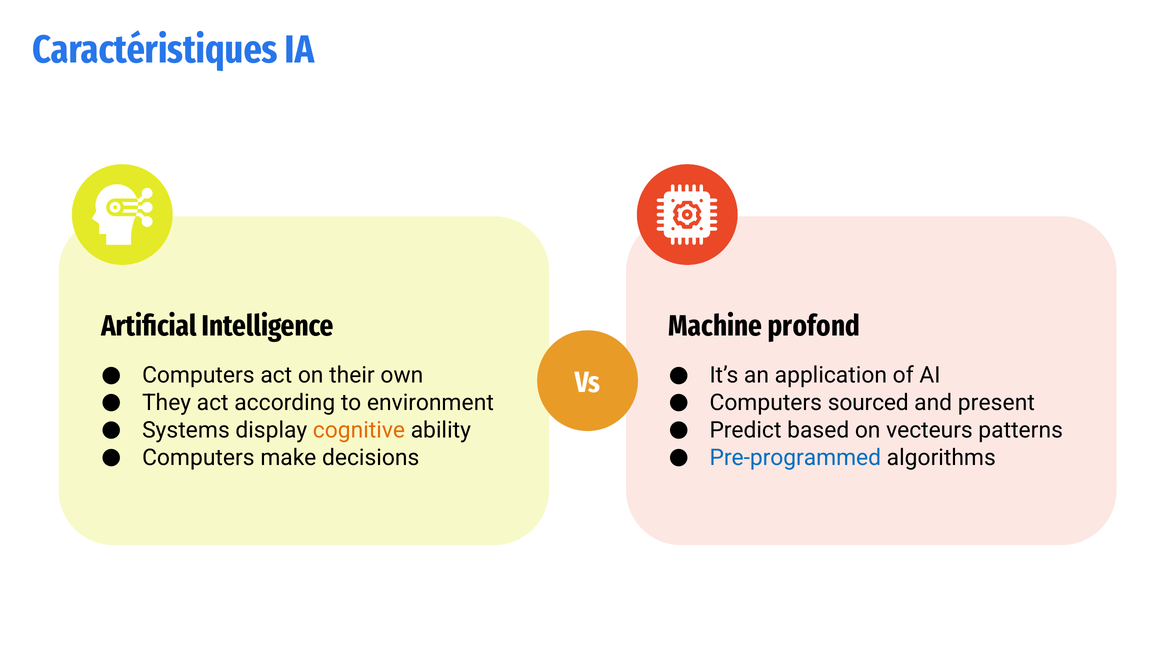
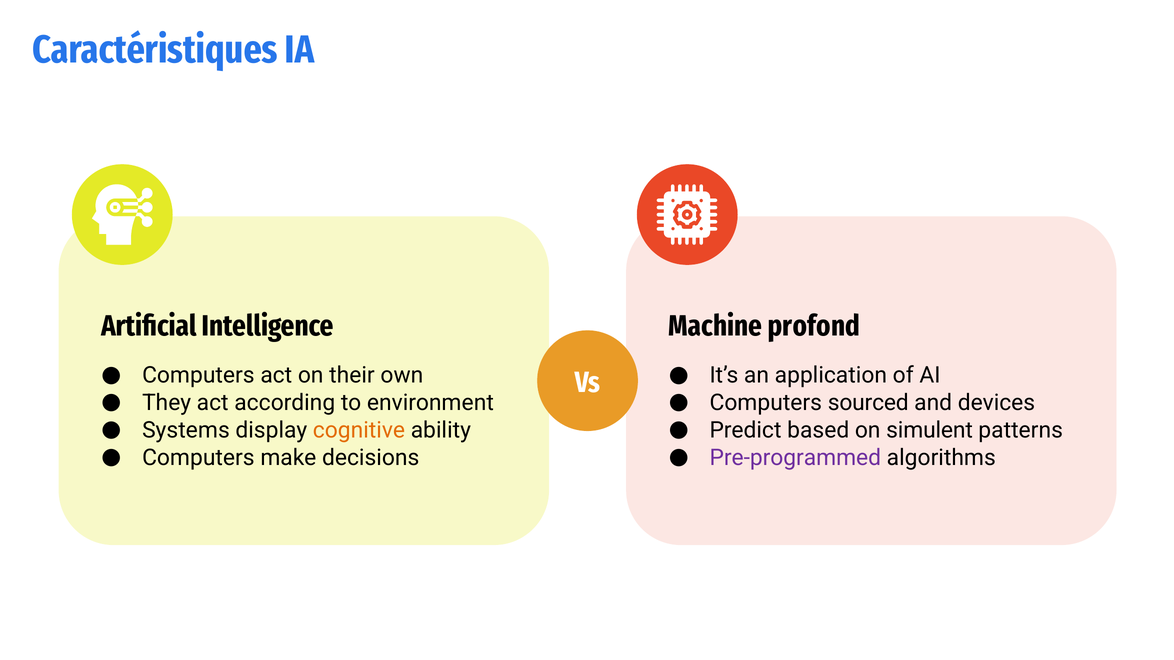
present: present -> devices
vecteurs: vecteurs -> simulent
Pre-programmed colour: blue -> purple
